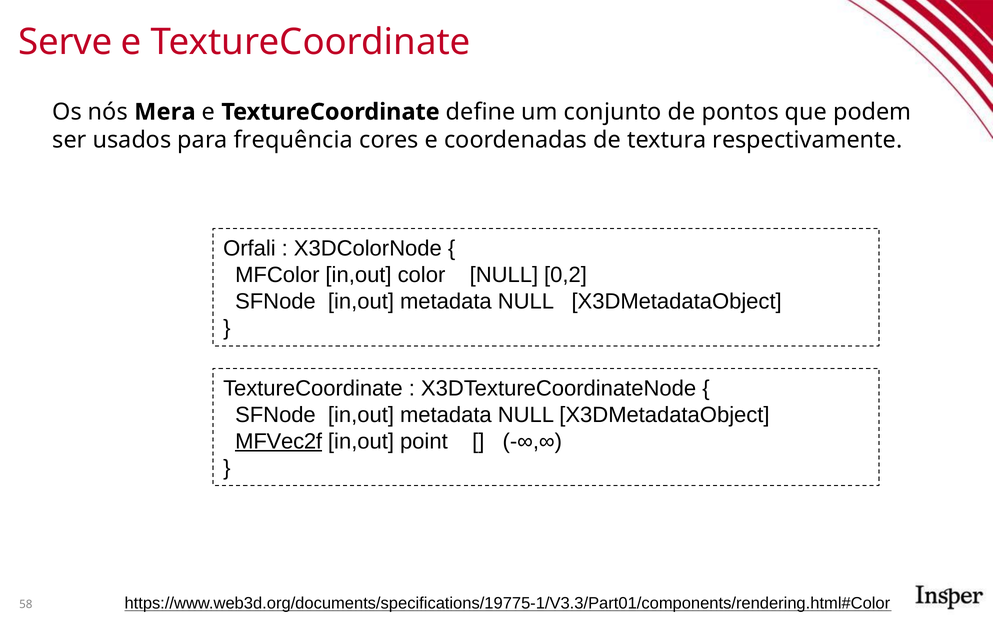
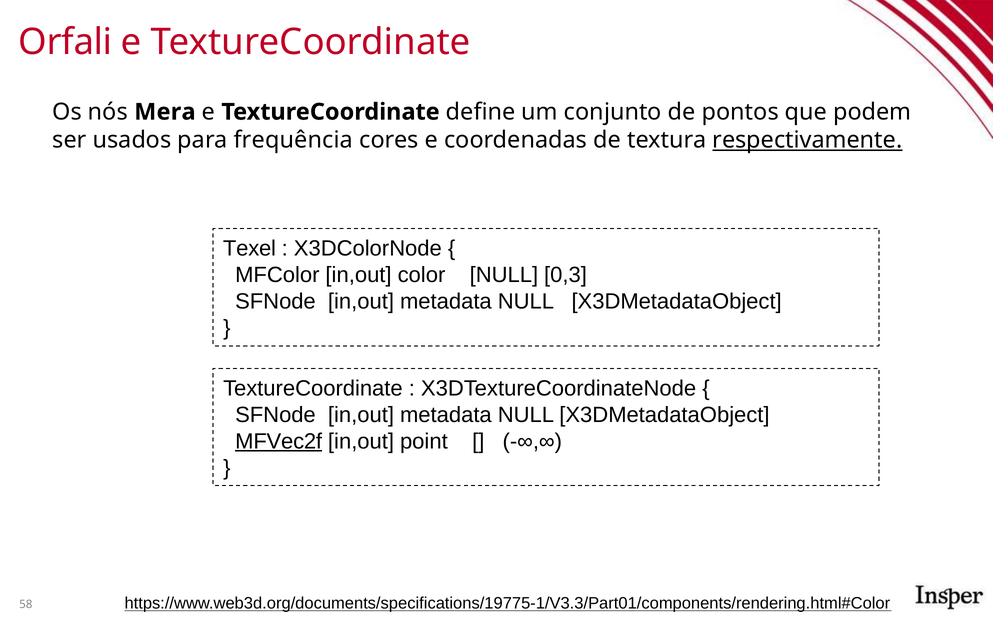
Serve: Serve -> Orfali
respectivamente underline: none -> present
Orfali: Orfali -> Texel
0,2: 0,2 -> 0,3
